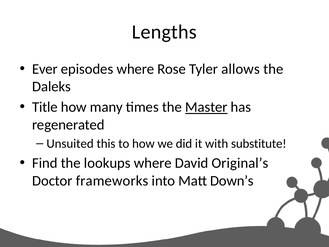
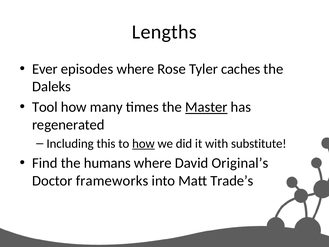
allows: allows -> caches
Title: Title -> Tool
Unsuited: Unsuited -> Including
how at (143, 143) underline: none -> present
lookups: lookups -> humans
Down’s: Down’s -> Trade’s
